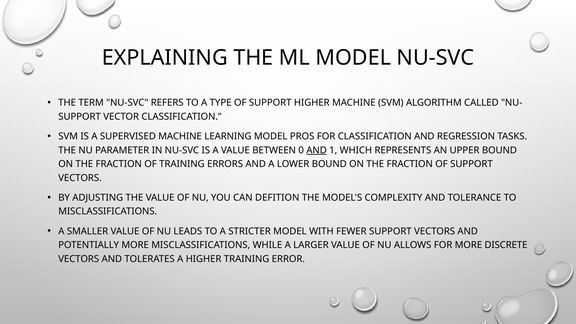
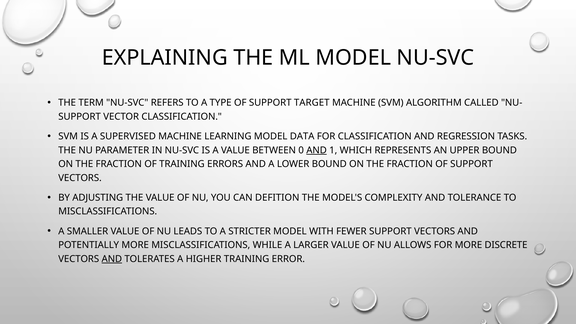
SUPPORT HIGHER: HIGHER -> TARGET
PROS: PROS -> DATA
AND at (112, 259) underline: none -> present
